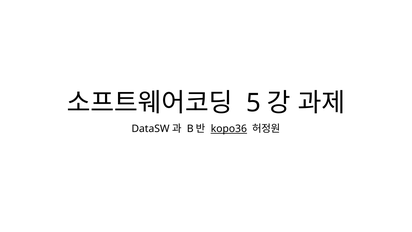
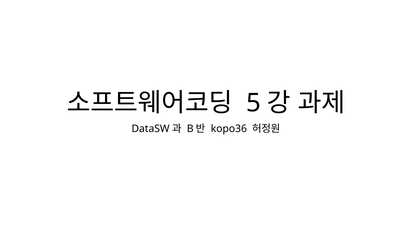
kopo36 underline: present -> none
